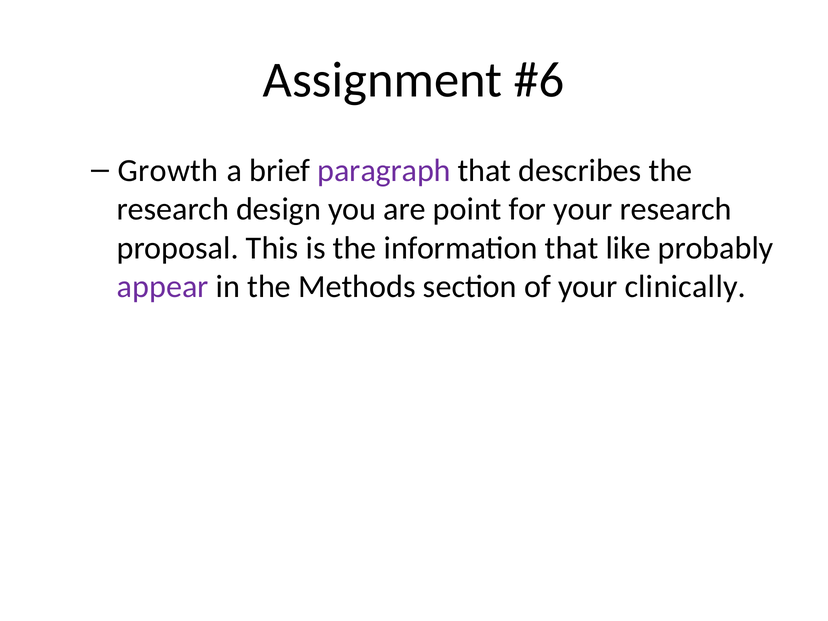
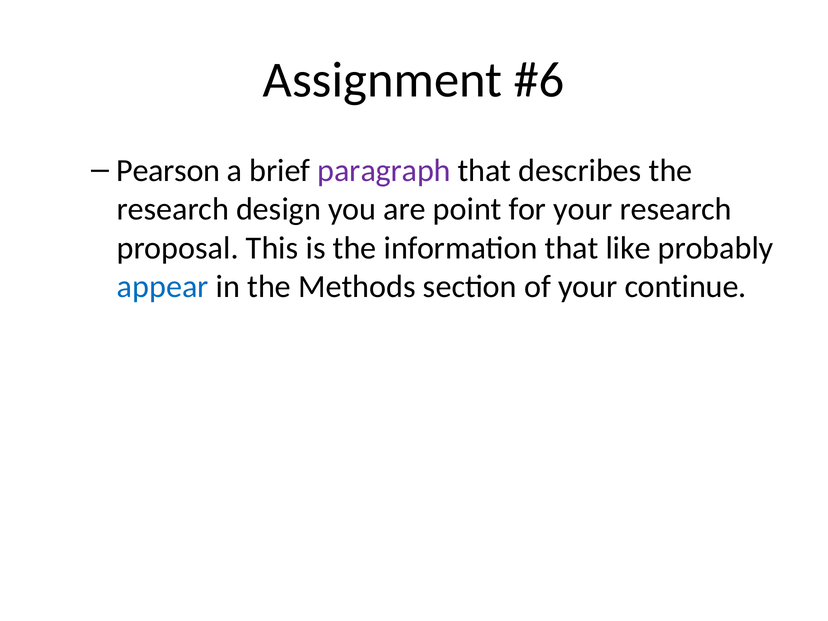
Growth: Growth -> Pearson
appear colour: purple -> blue
clinically: clinically -> continue
